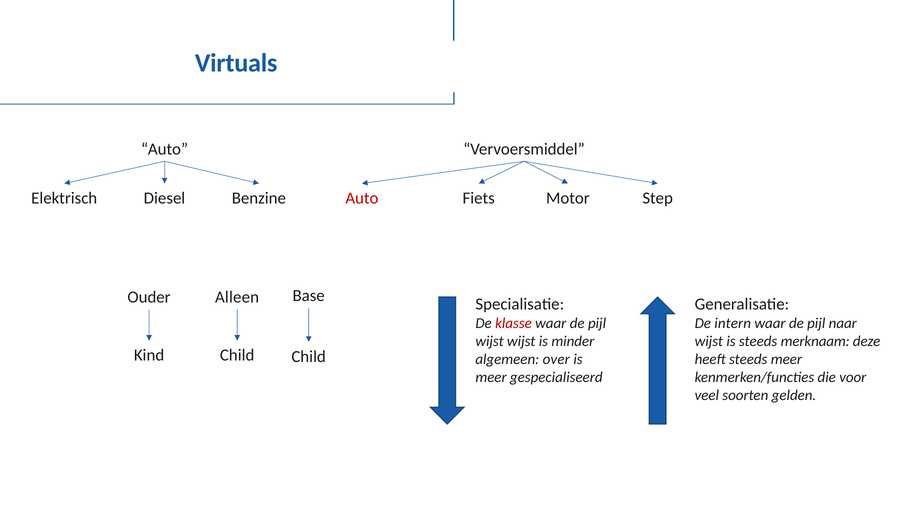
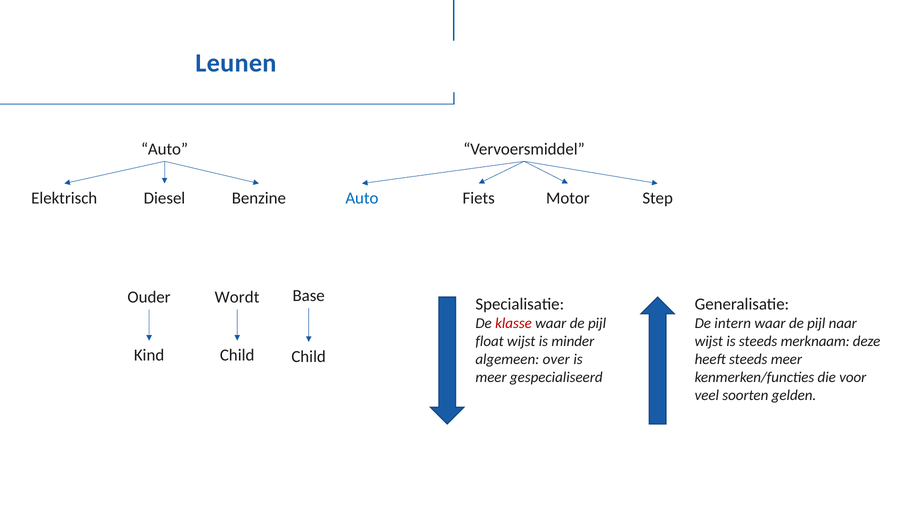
Virtuals: Virtuals -> Leunen
Auto at (362, 198) colour: red -> blue
Alleen: Alleen -> Wordt
wijst at (490, 341): wijst -> float
